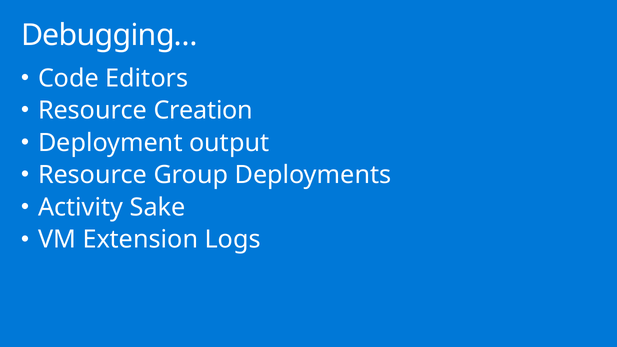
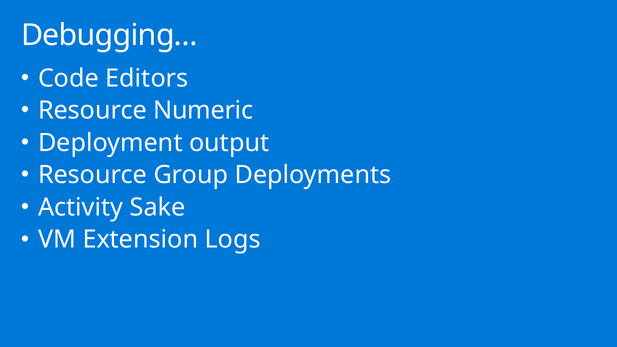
Creation: Creation -> Numeric
